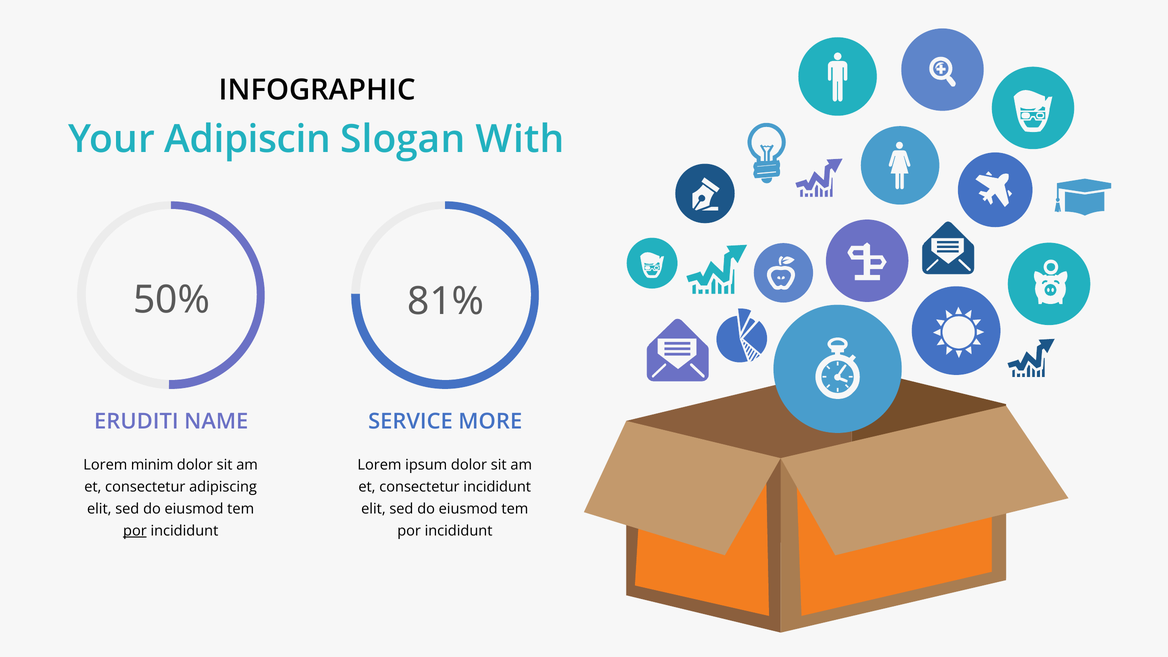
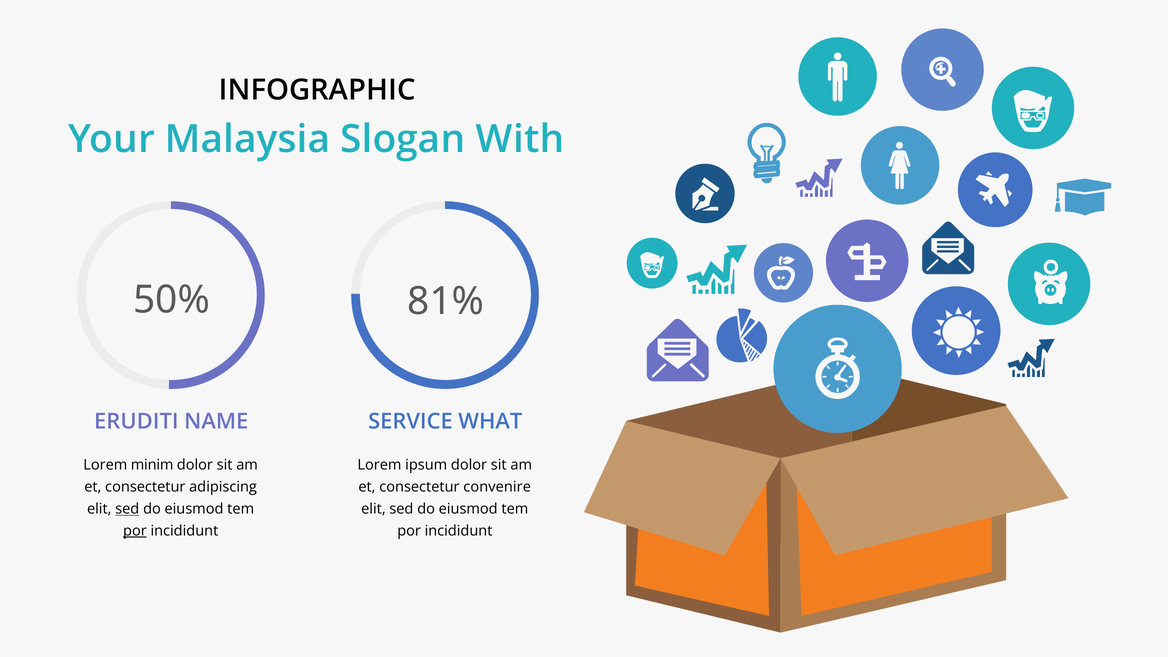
Adipiscin: Adipiscin -> Malaysia
MORE: MORE -> WHAT
consectetur incididunt: incididunt -> convenire
sed at (127, 509) underline: none -> present
